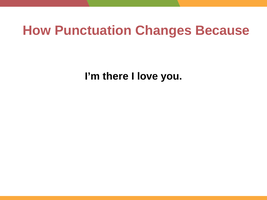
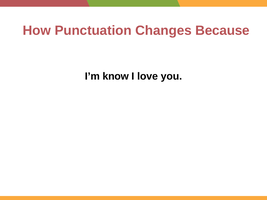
there: there -> know
